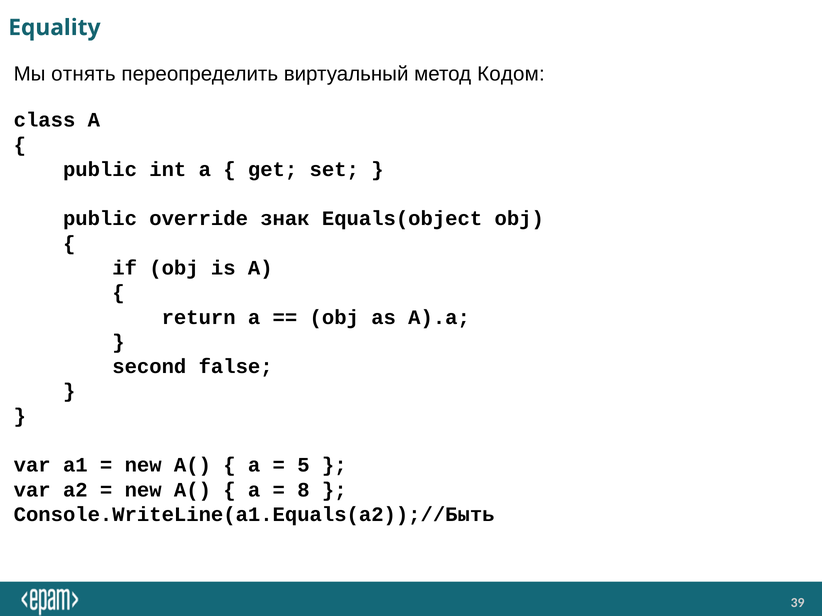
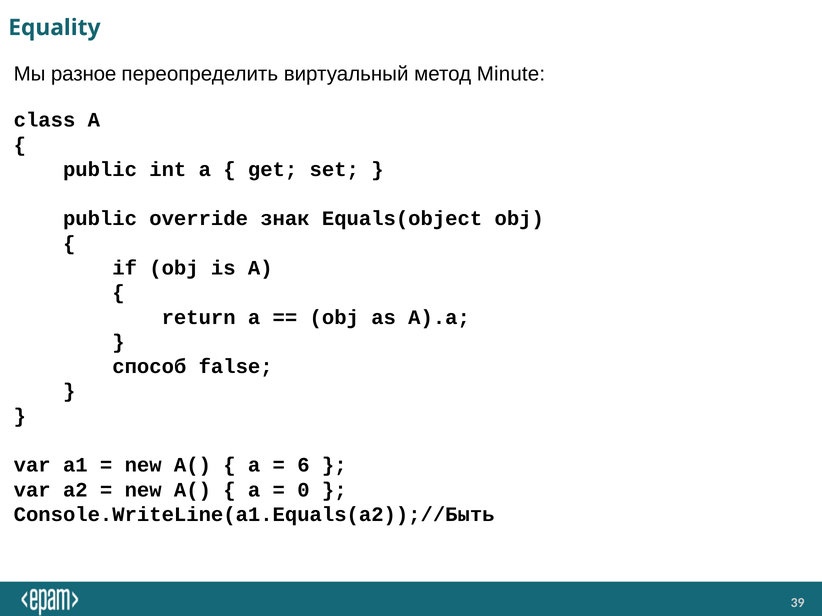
отнять: отнять -> разное
Кодом: Кодом -> Minute
second: second -> способ
5: 5 -> 6
8: 8 -> 0
